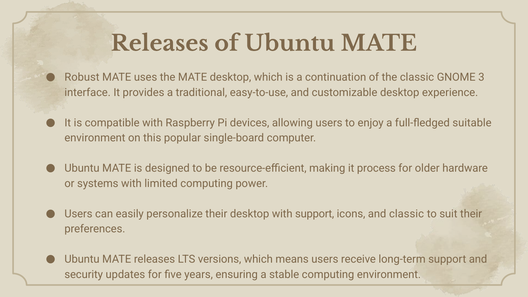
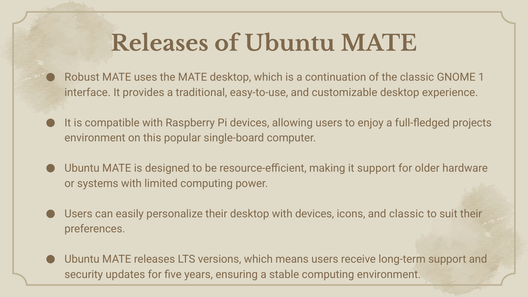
3: 3 -> 1
suitable: suitable -> projects
it process: process -> support
with support: support -> devices
